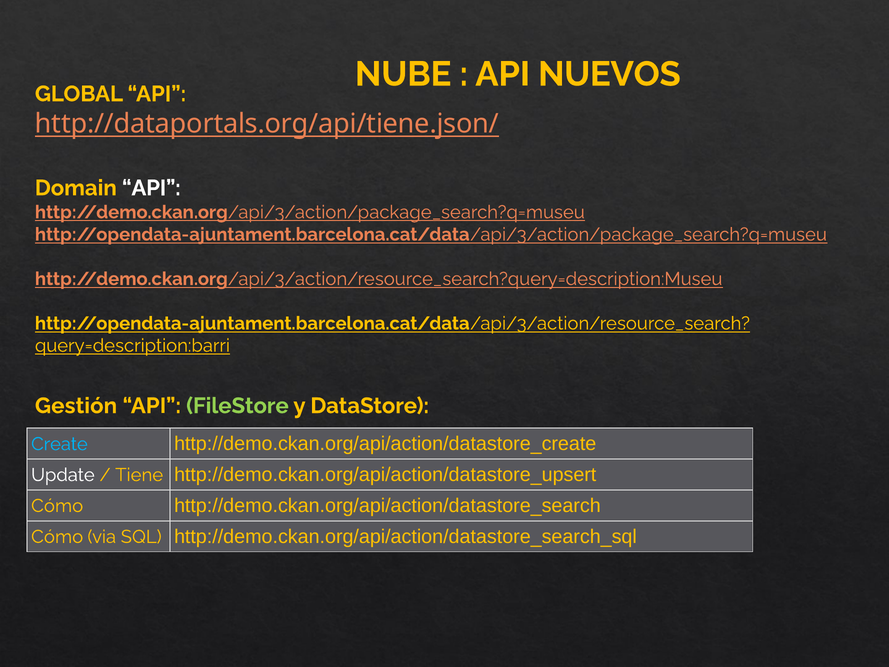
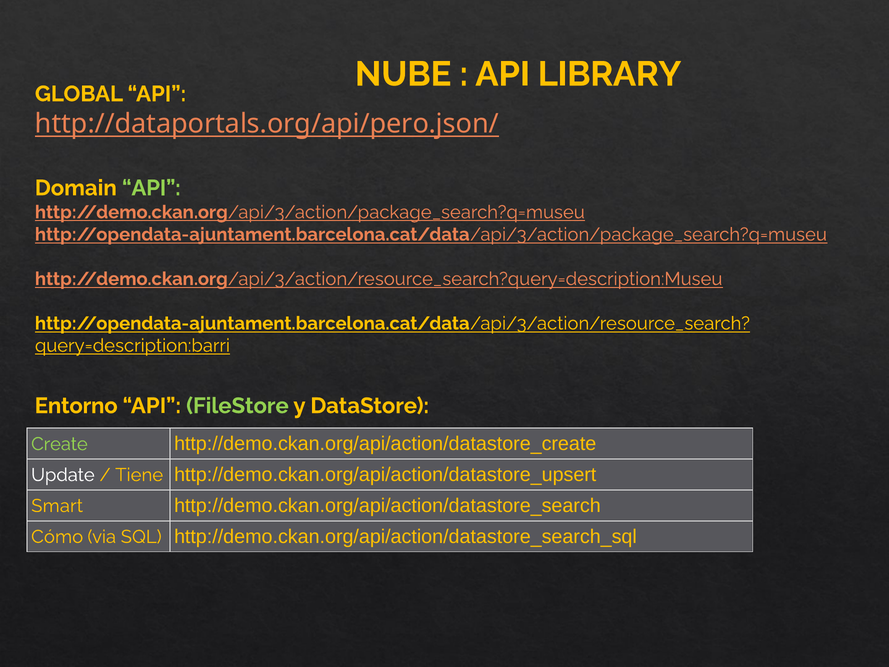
NUEVOS: NUEVOS -> LIBRARY
http://dataportals.org/api/tiene.json/: http://dataportals.org/api/tiene.json/ -> http://dataportals.org/api/pero.json/
API at (151, 188) colour: white -> light green
Gestión: Gestión -> Entorno
Create colour: light blue -> light green
Cómo at (57, 506): Cómo -> Smart
